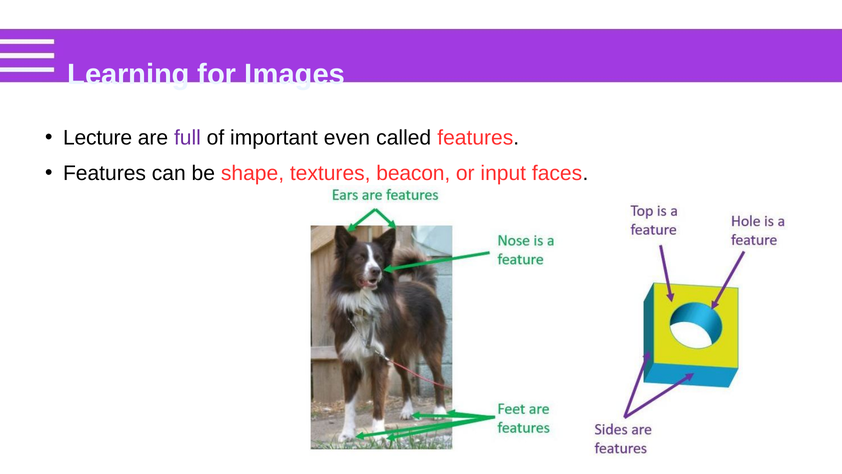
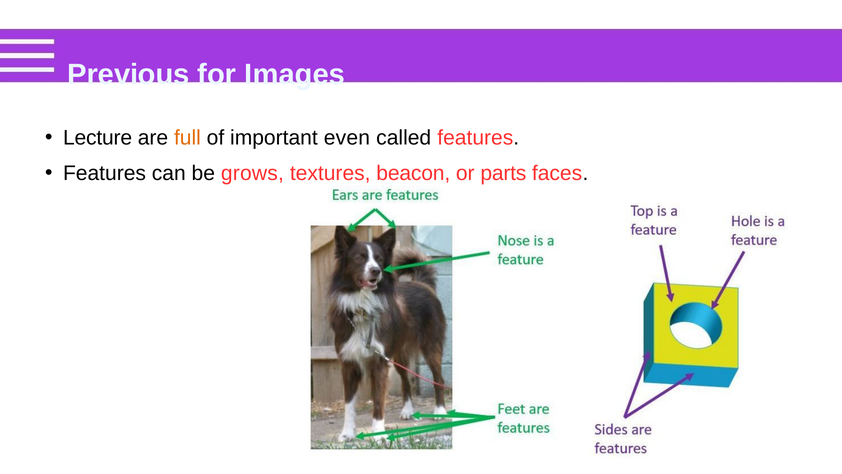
Learning: Learning -> Previous
full colour: purple -> orange
shape: shape -> grows
input: input -> parts
